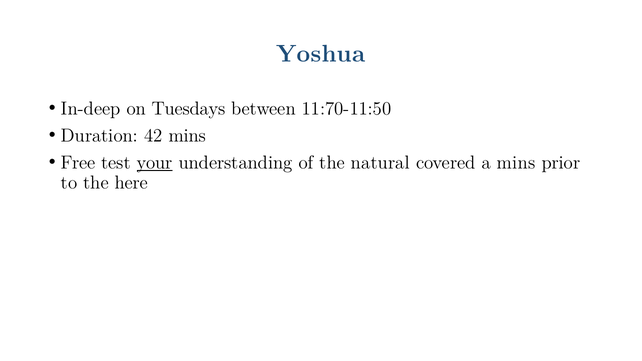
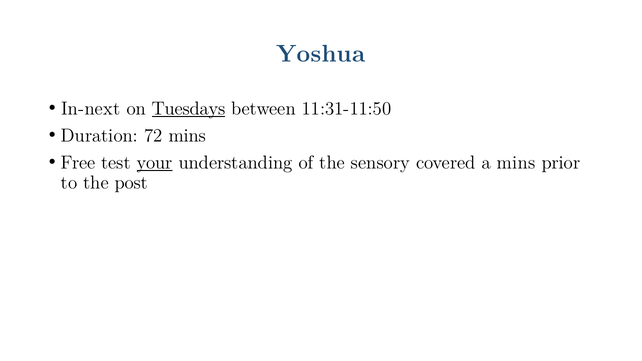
In-deep: In-deep -> In-next
Tuesdays underline: none -> present
11:70-11:50: 11:70-11:50 -> 11:31-11:50
42: 42 -> 72
natural: natural -> sensory
here: here -> post
